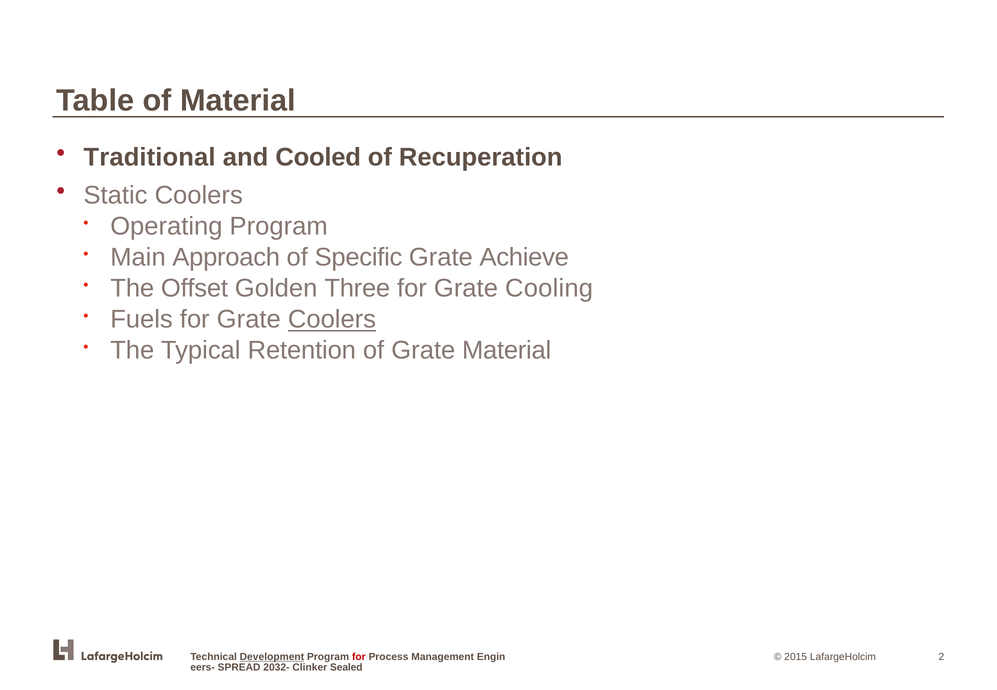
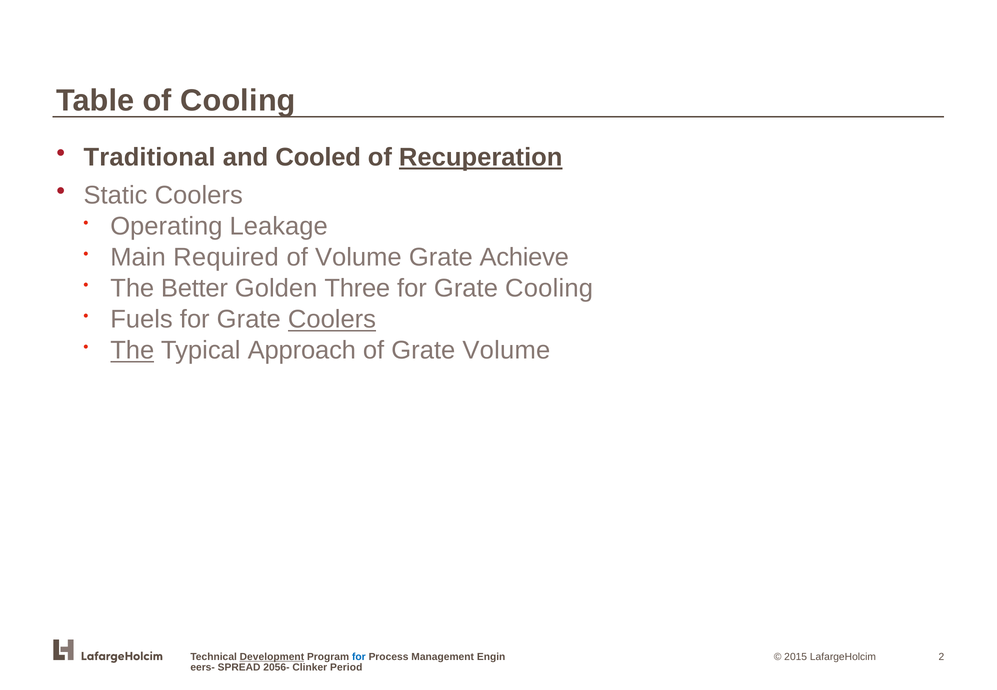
of Material: Material -> Cooling
Recuperation underline: none -> present
Operating Program: Program -> Leakage
Approach: Approach -> Required
of Specific: Specific -> Volume
Offset: Offset -> Better
The at (132, 351) underline: none -> present
Retention: Retention -> Approach
Grate Material: Material -> Volume
for at (359, 657) colour: red -> blue
2032-: 2032- -> 2056-
Sealed: Sealed -> Period
